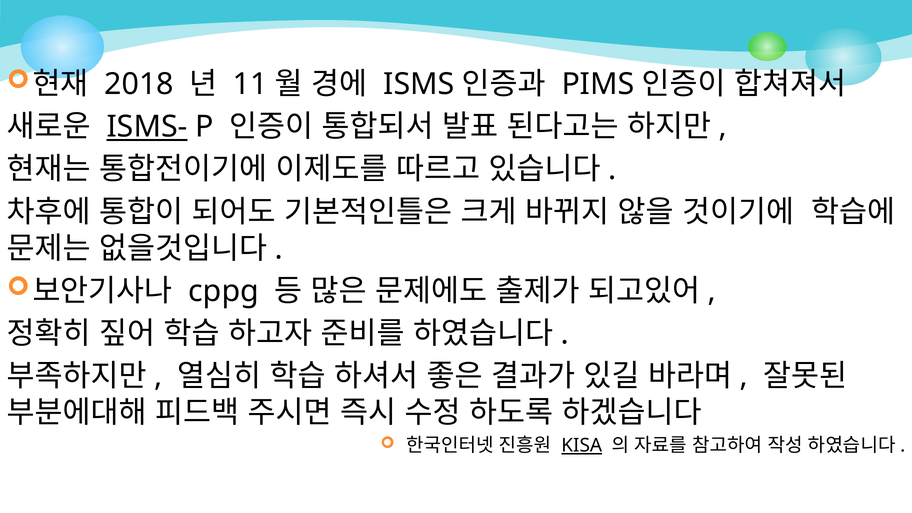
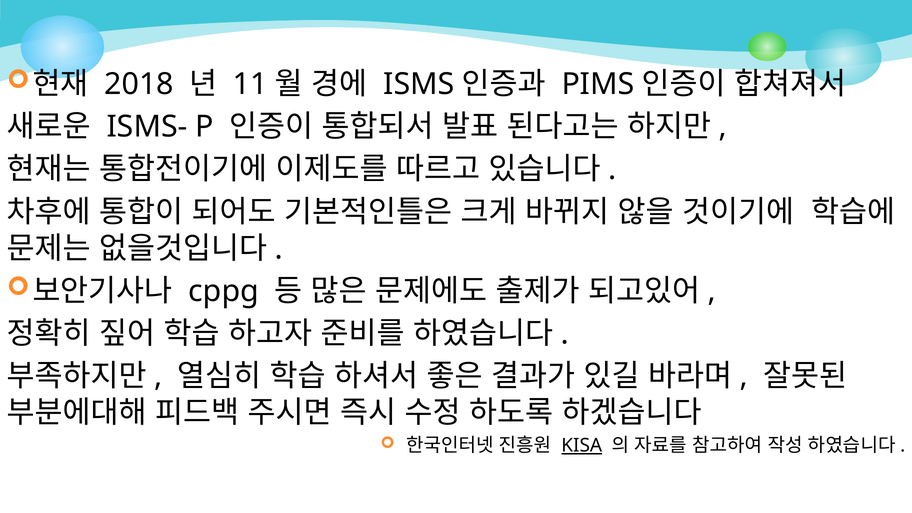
ISMS- underline: present -> none
